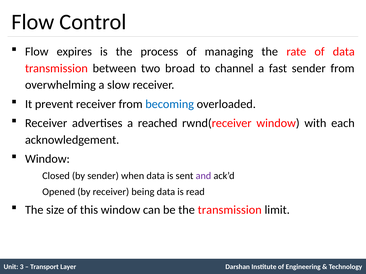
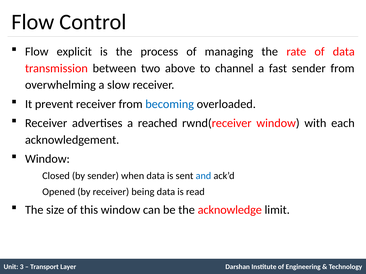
expires: expires -> explicit
broad: broad -> above
and colour: purple -> blue
the transmission: transmission -> acknowledge
